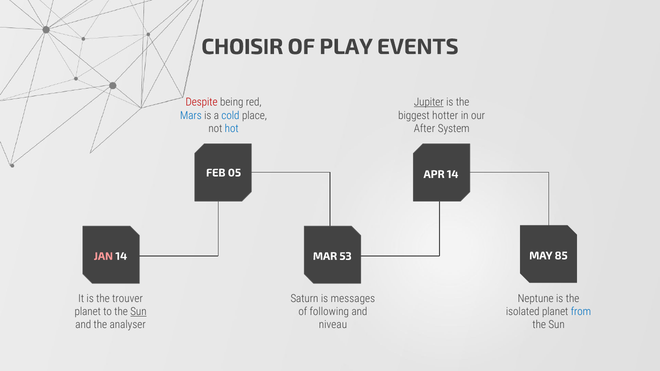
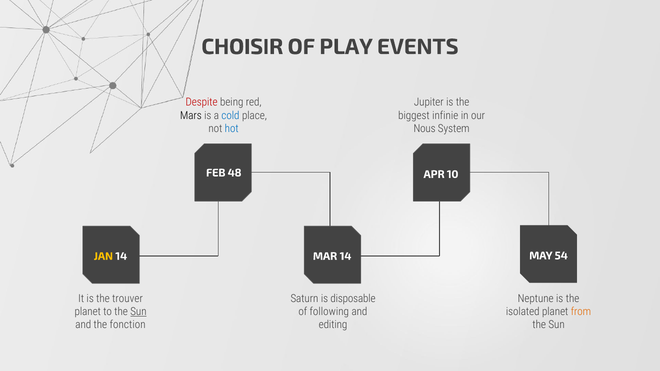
Jupiter underline: present -> none
Mars colour: blue -> black
hotter: hotter -> infinie
After: After -> Nous
05: 05 -> 48
APR 14: 14 -> 10
JAN colour: pink -> yellow
MAR 53: 53 -> 14
85: 85 -> 54
messages: messages -> disposable
from colour: blue -> orange
analyser: analyser -> fonction
niveau: niveau -> editing
